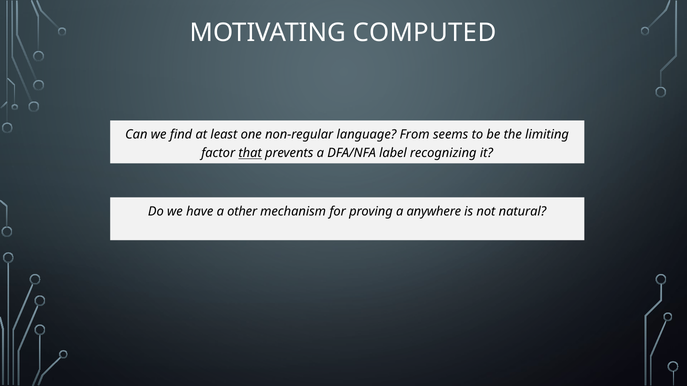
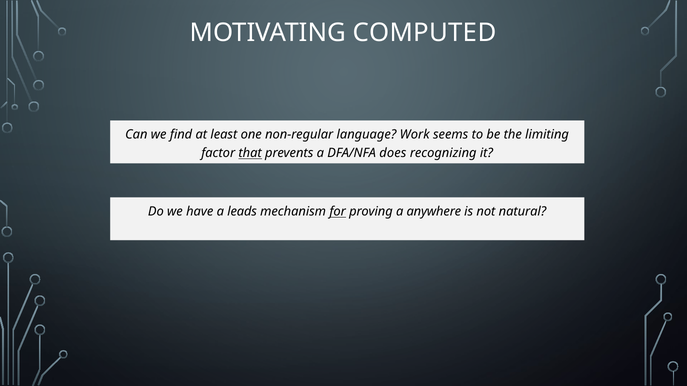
From: From -> Work
label: label -> does
other: other -> leads
for underline: none -> present
